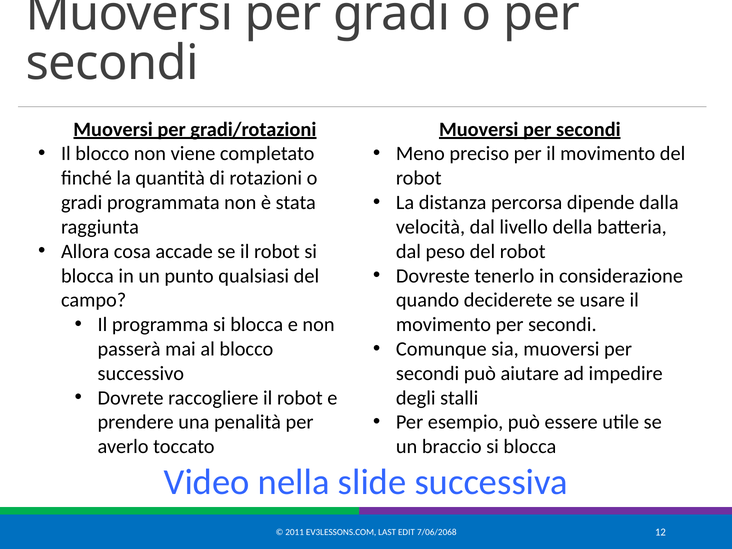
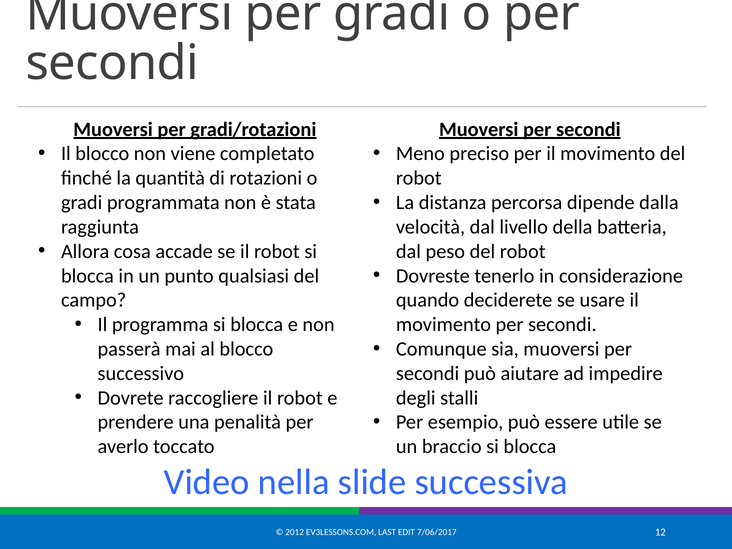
2011: 2011 -> 2012
7/06/2068: 7/06/2068 -> 7/06/2017
